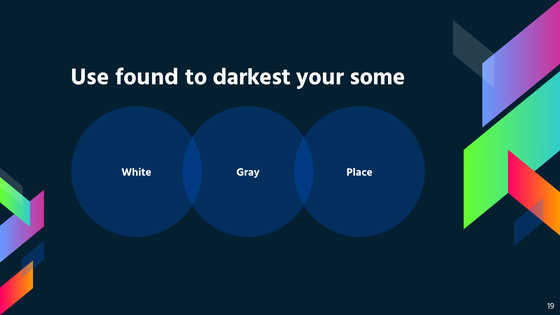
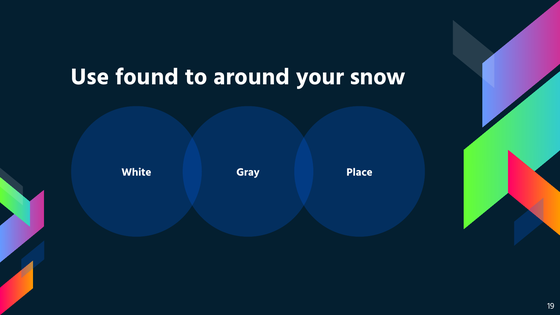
darkest: darkest -> around
some: some -> snow
